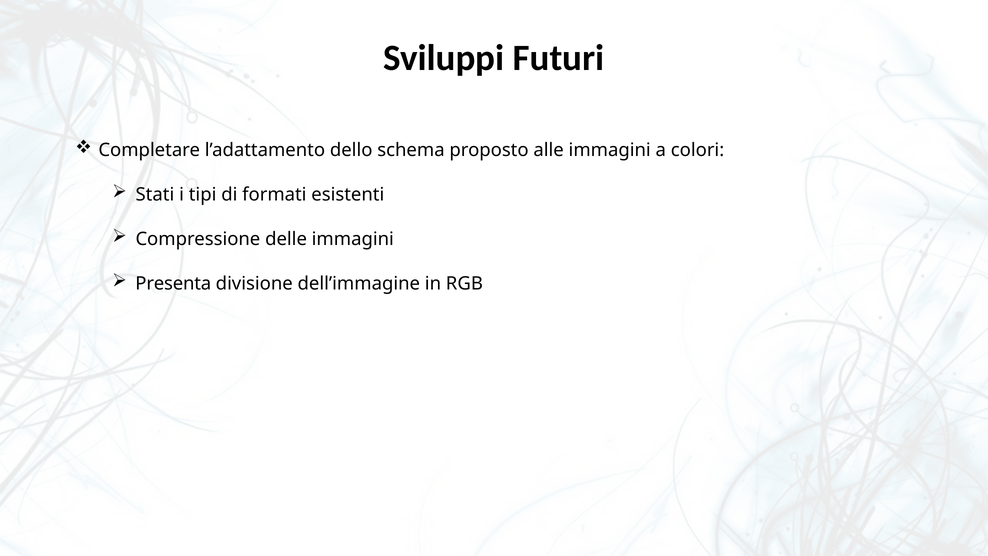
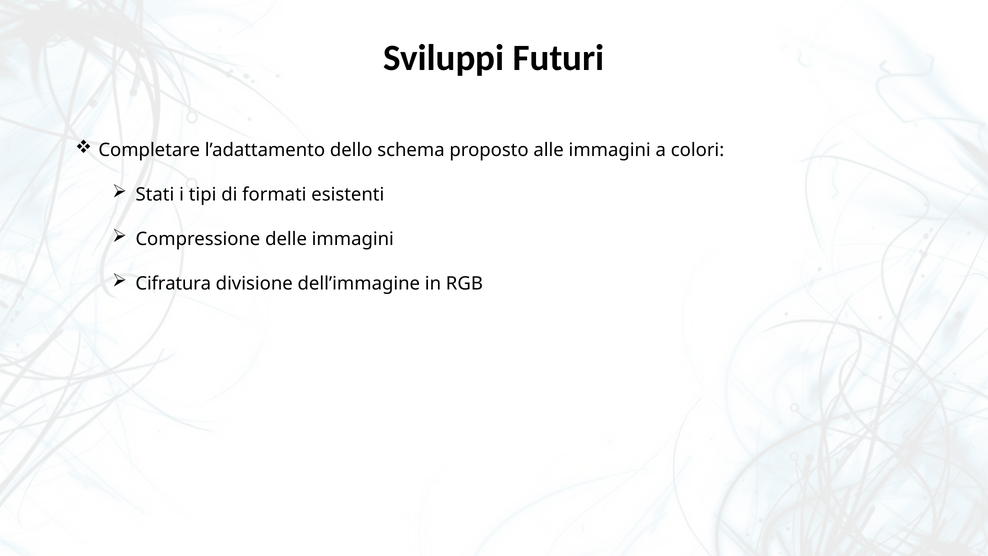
Presenta: Presenta -> Cifratura
